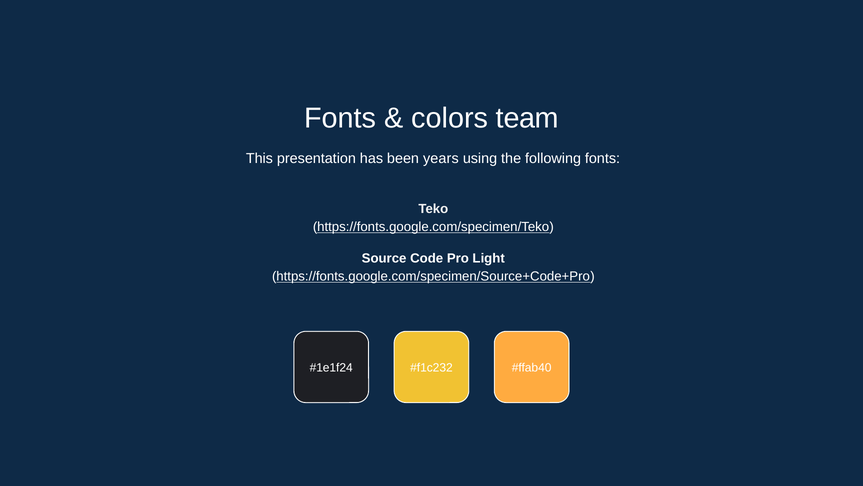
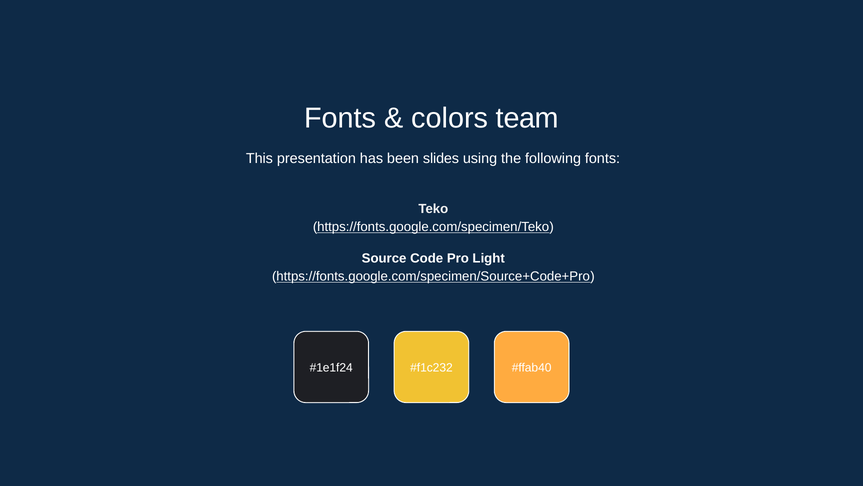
years: years -> slides
